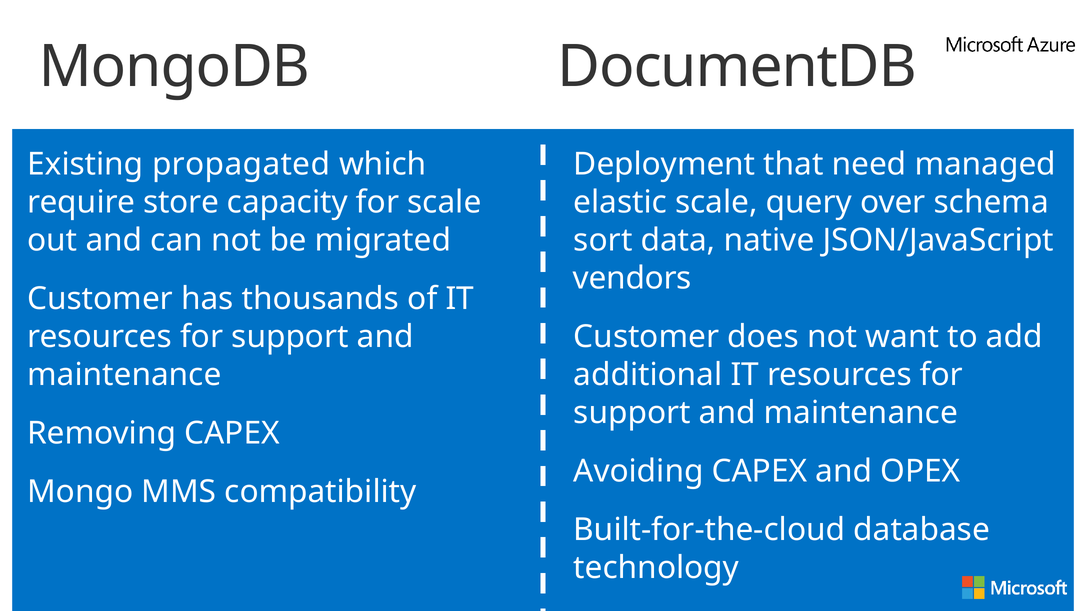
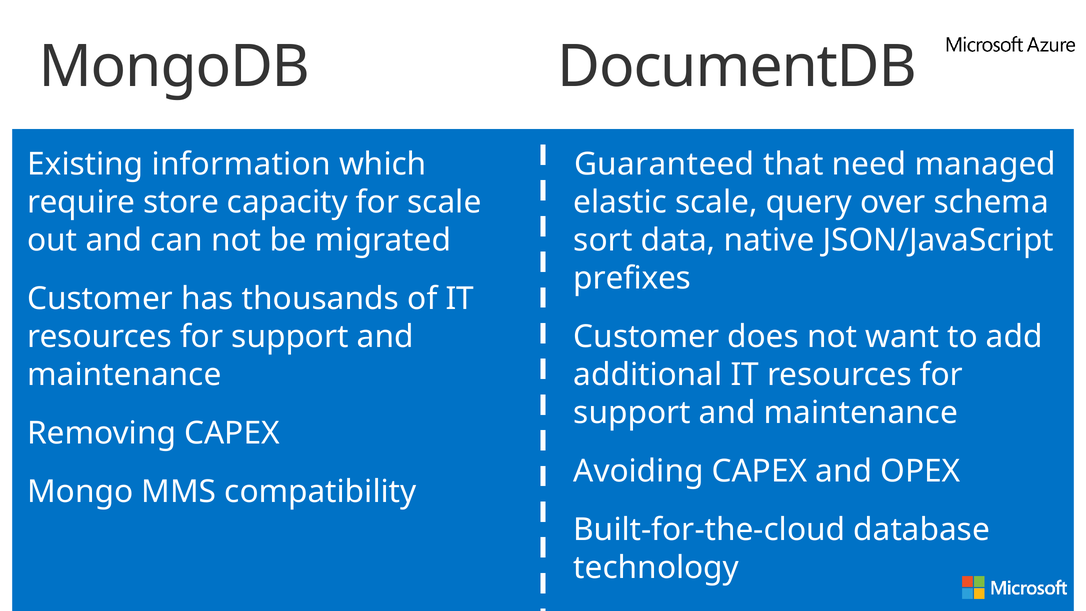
propagated: propagated -> information
Deployment: Deployment -> Guaranteed
vendors: vendors -> prefixes
